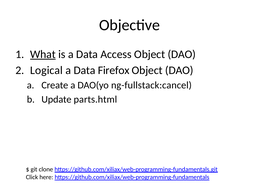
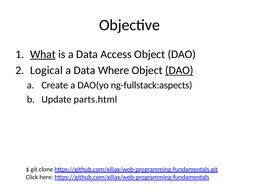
Firefox: Firefox -> Where
DAO at (179, 70) underline: none -> present
ng-fullstack:cancel: ng-fullstack:cancel -> ng-fullstack:aspects
